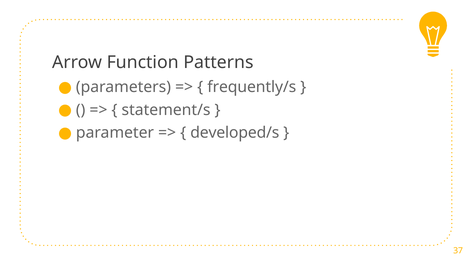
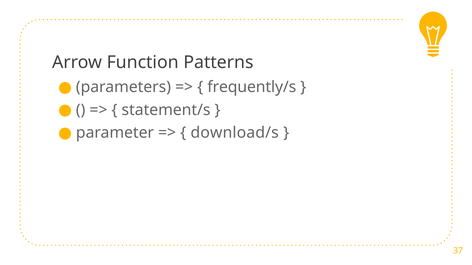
developed/s: developed/s -> download/s
